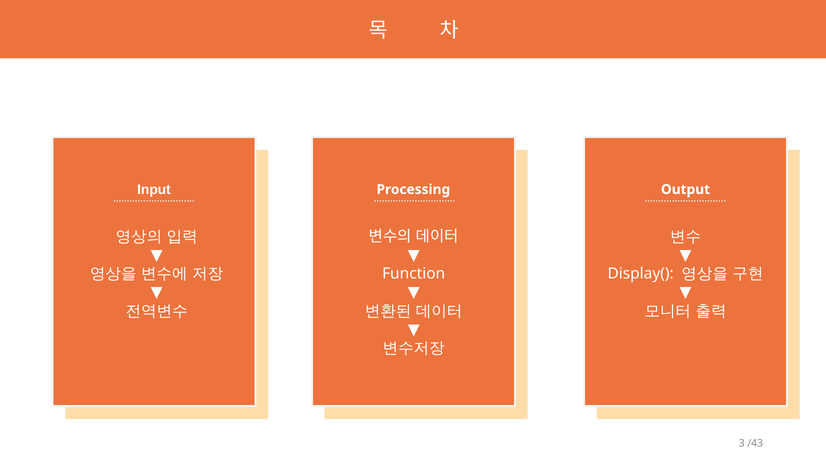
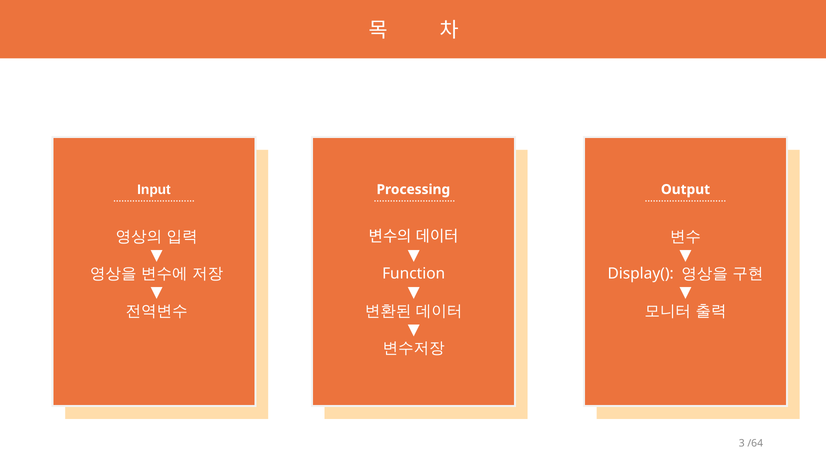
/43: /43 -> /64
